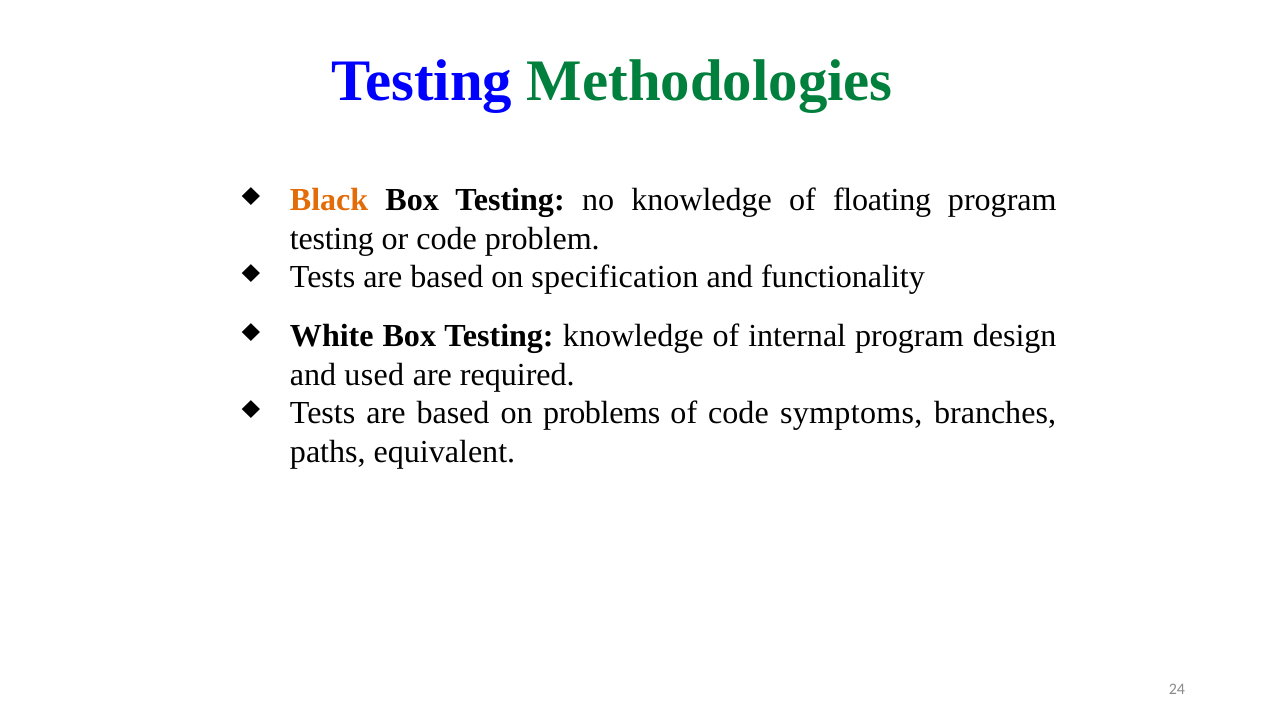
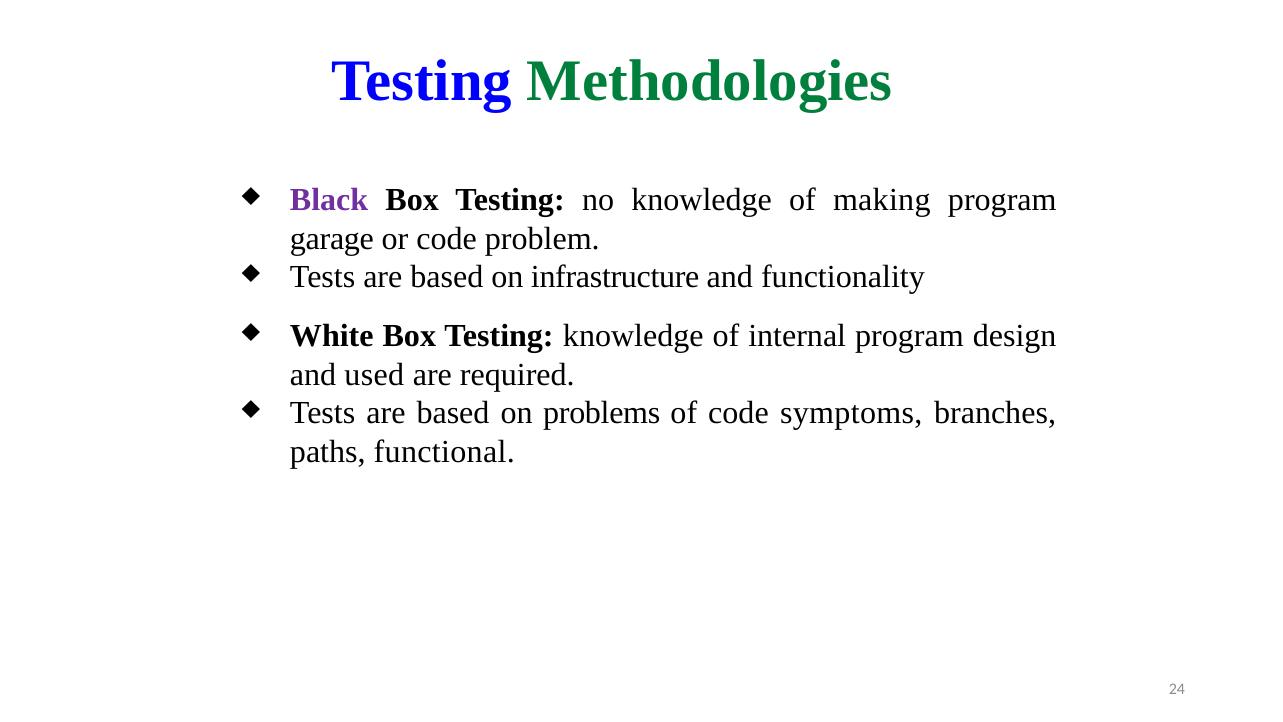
Black colour: orange -> purple
floating: floating -> making
testing at (332, 239): testing -> garage
specification: specification -> infrastructure
equivalent: equivalent -> functional
